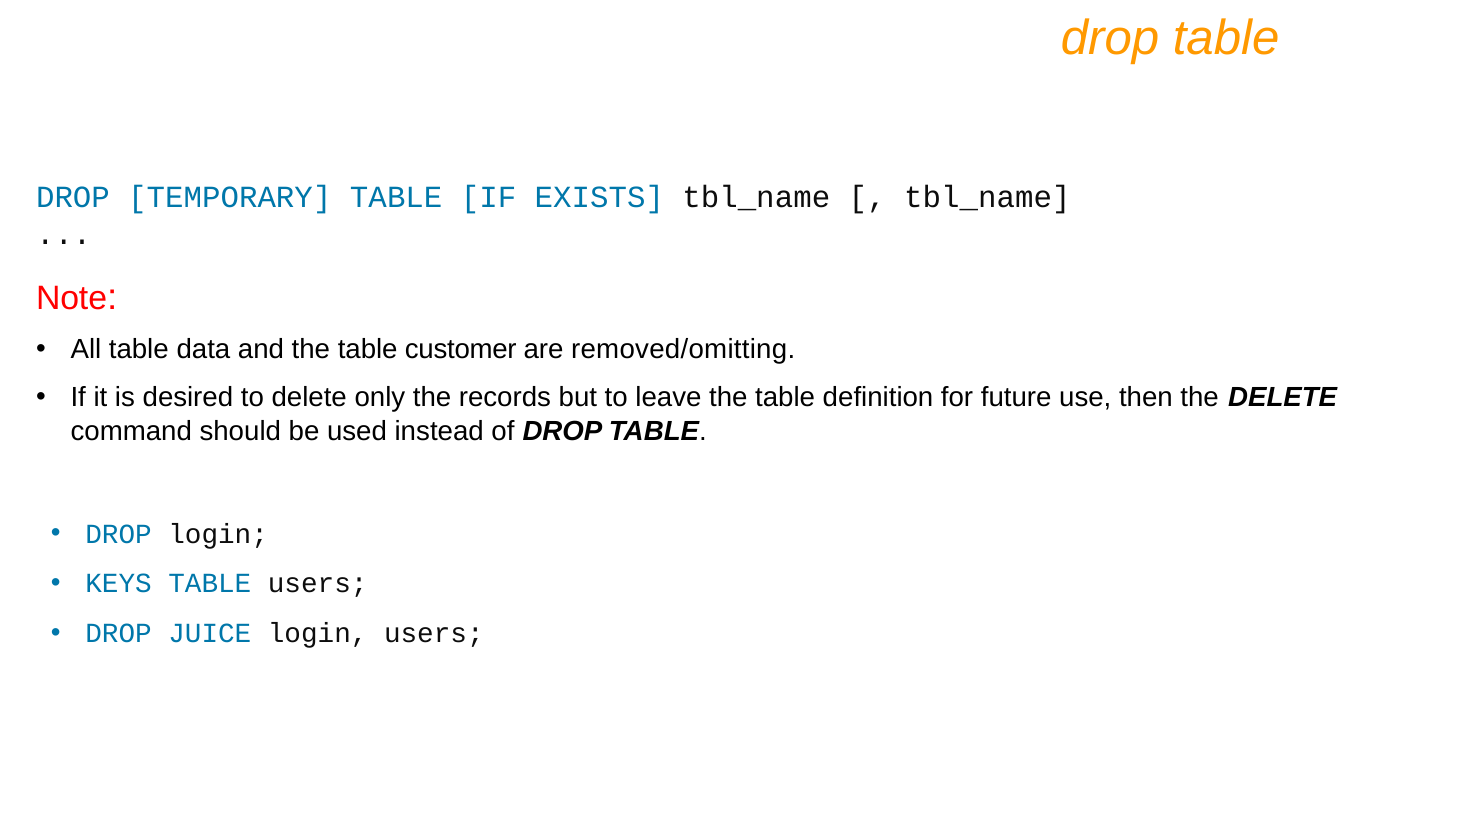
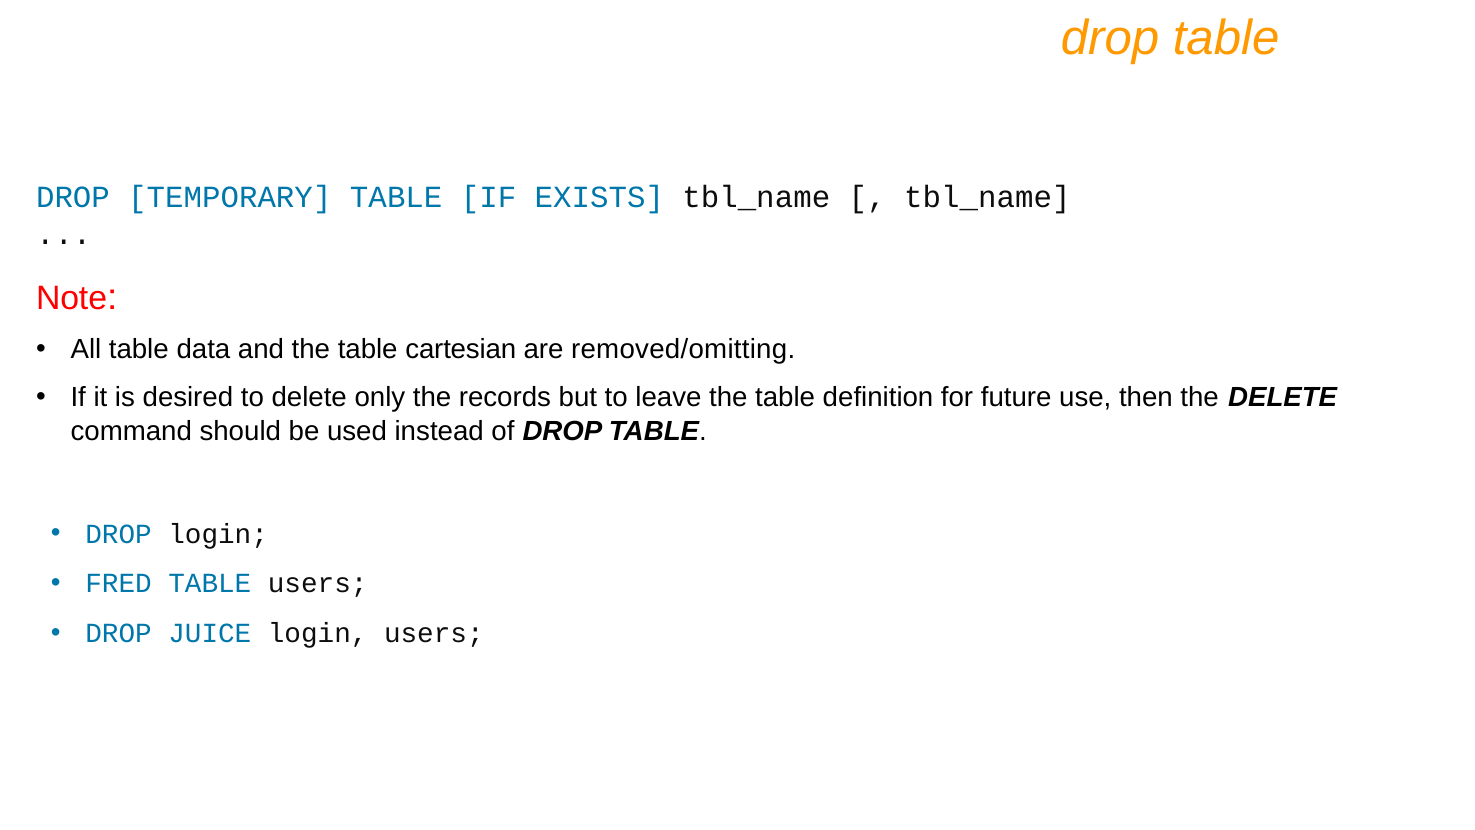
customer: customer -> cartesian
KEYS: KEYS -> FRED
